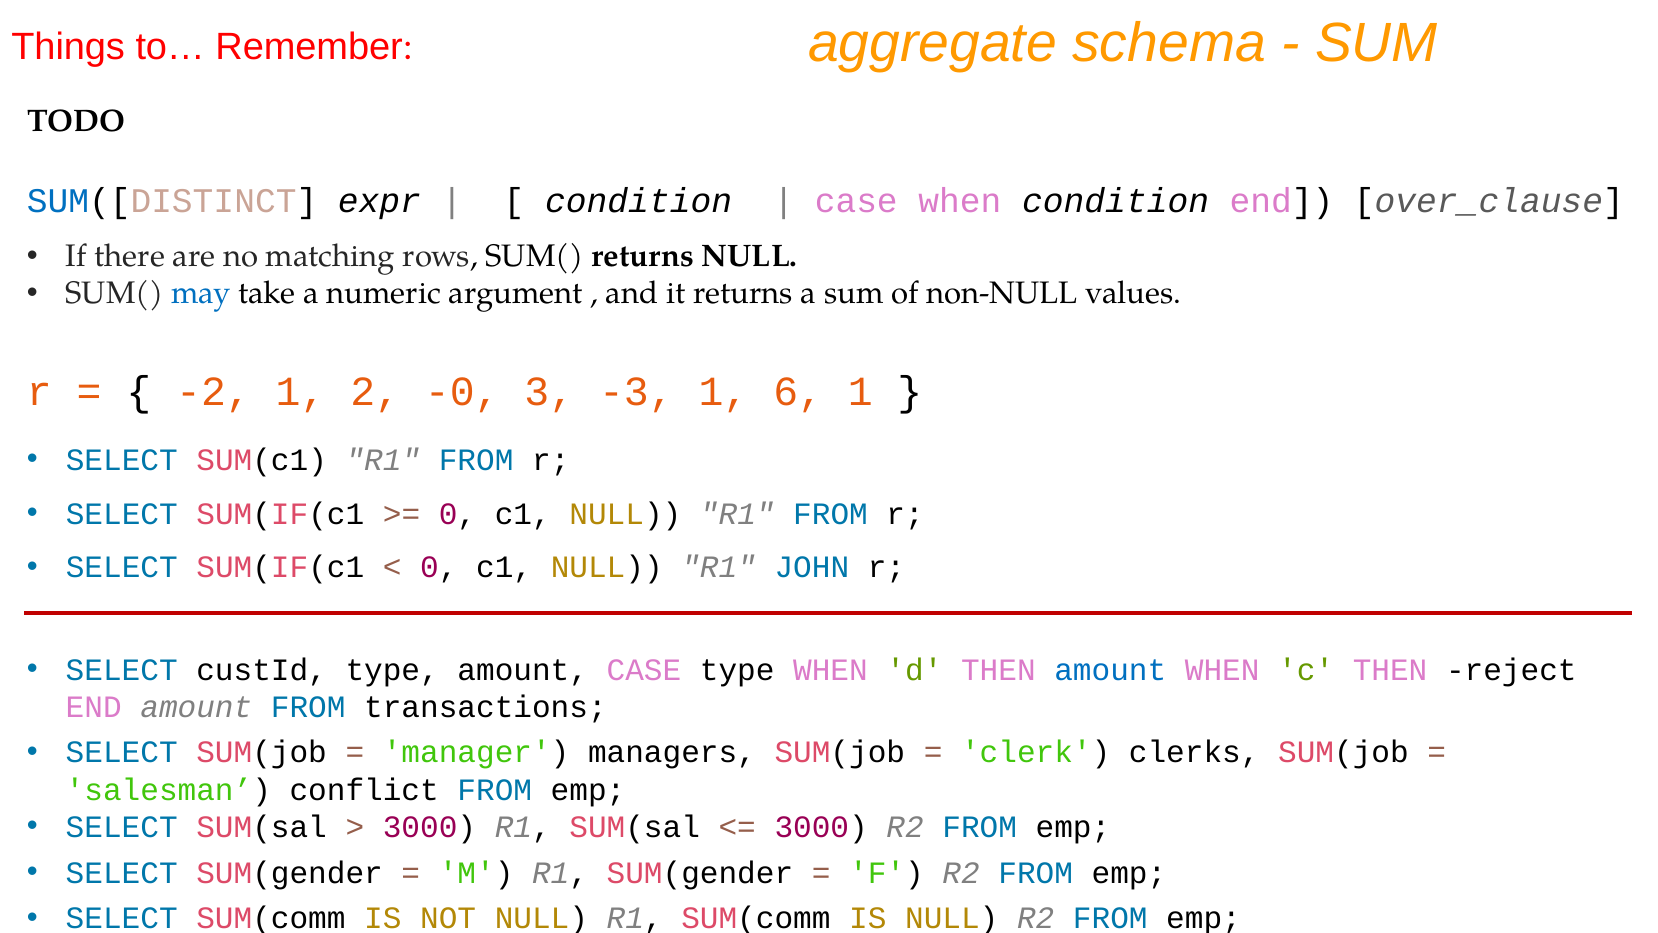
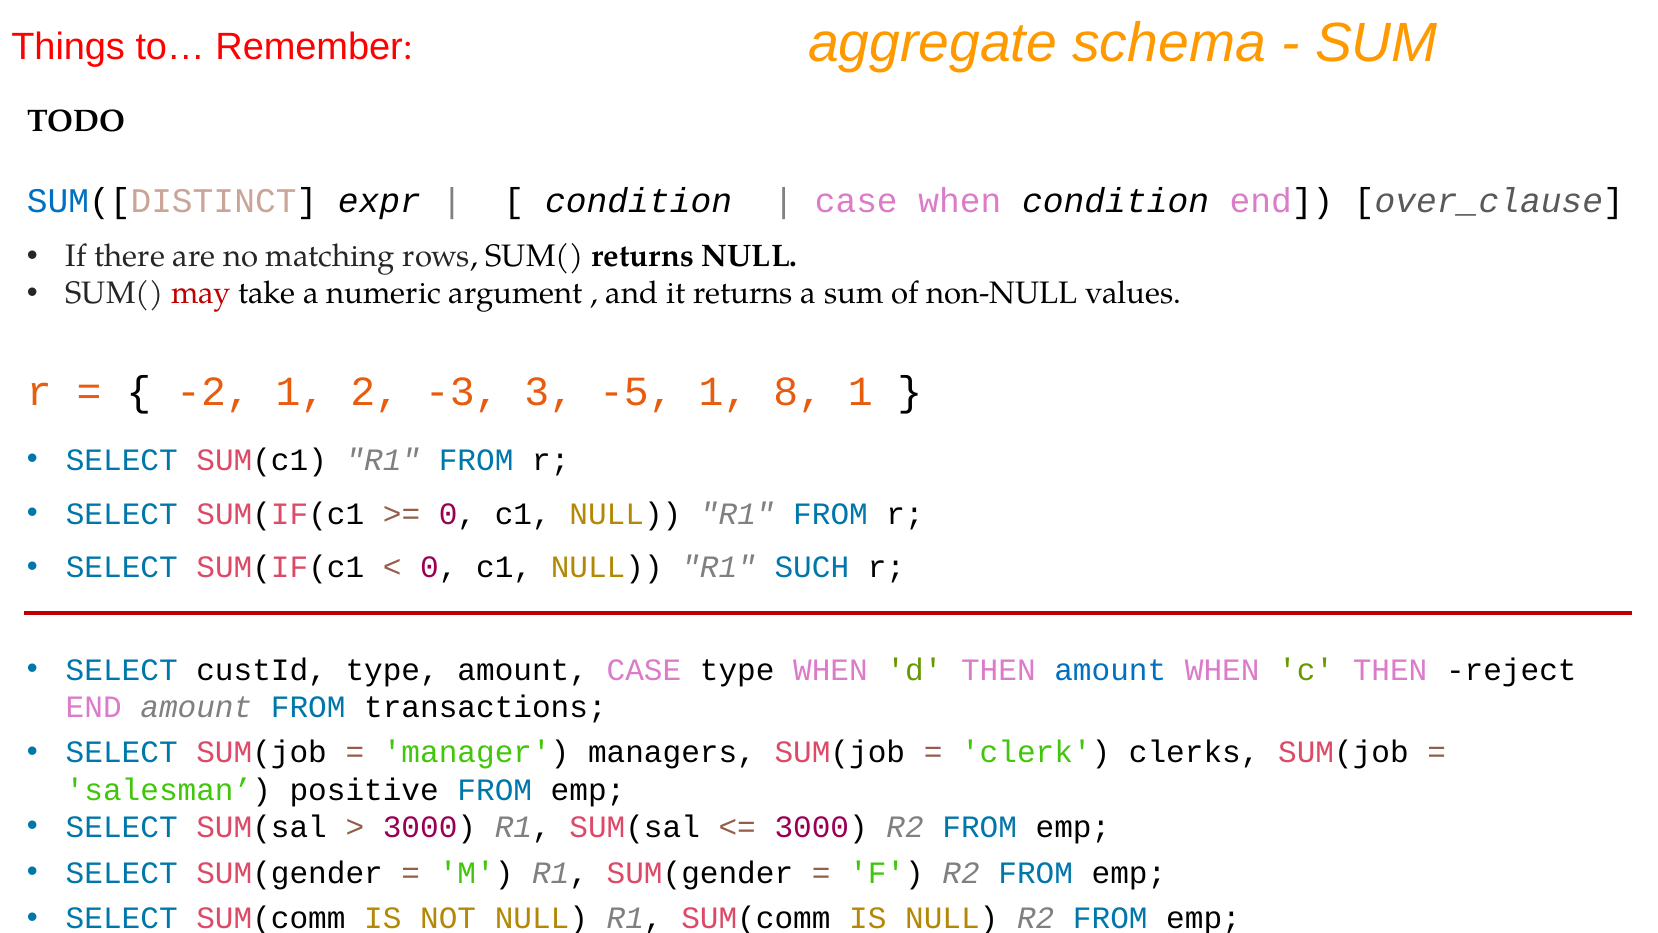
may colour: blue -> red
-0: -0 -> -3
-3: -3 -> -5
6: 6 -> 8
JOHN: JOHN -> SUCH
conflict: conflict -> positive
